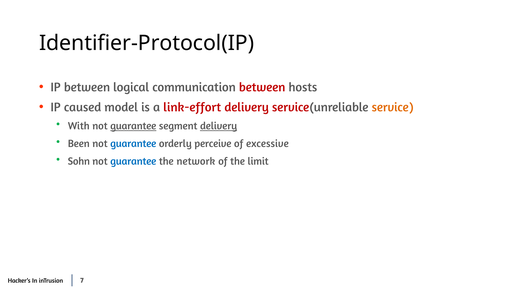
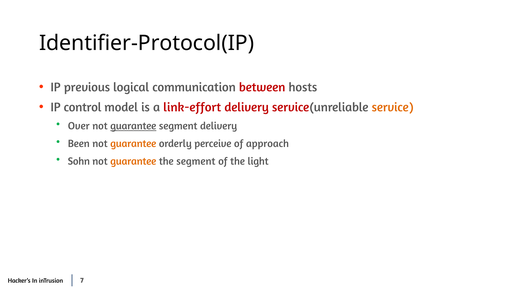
IP between: between -> previous
caused: caused -> control
With: With -> Over
delivery at (219, 126) underline: present -> none
guarantee at (133, 144) colour: blue -> orange
excessive: excessive -> approach
guarantee at (133, 161) colour: blue -> orange
the network: network -> segment
limit: limit -> light
